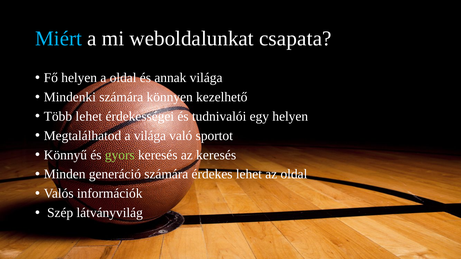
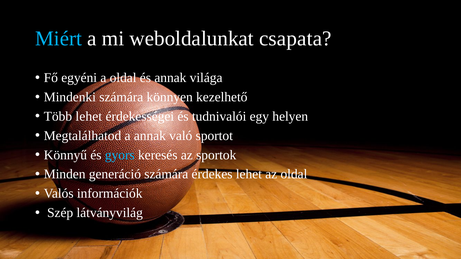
Fő helyen: helyen -> egyéni
a világa: világa -> annak
gyors colour: light green -> light blue
az keresés: keresés -> sportok
